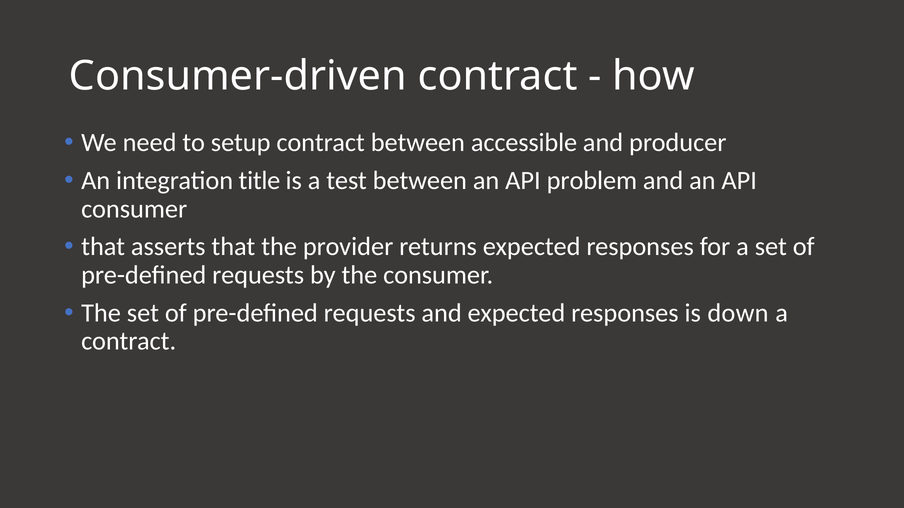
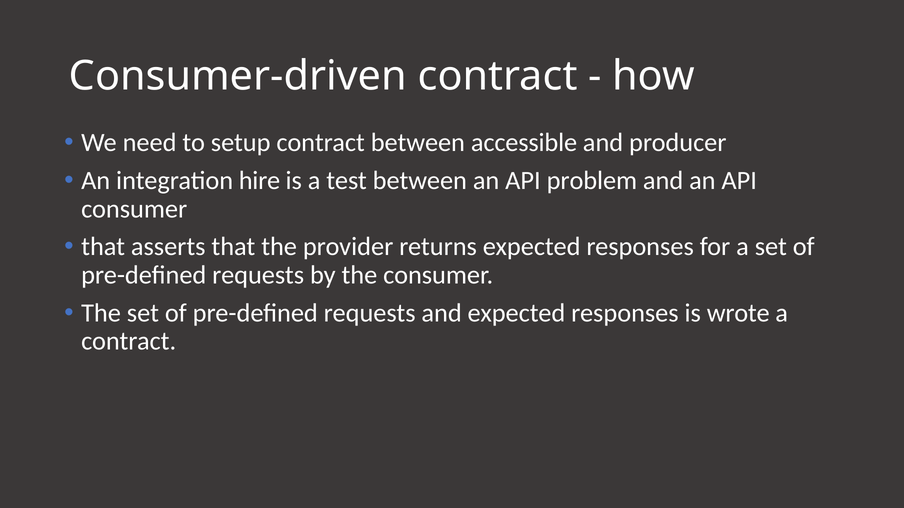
title: title -> hire
down: down -> wrote
